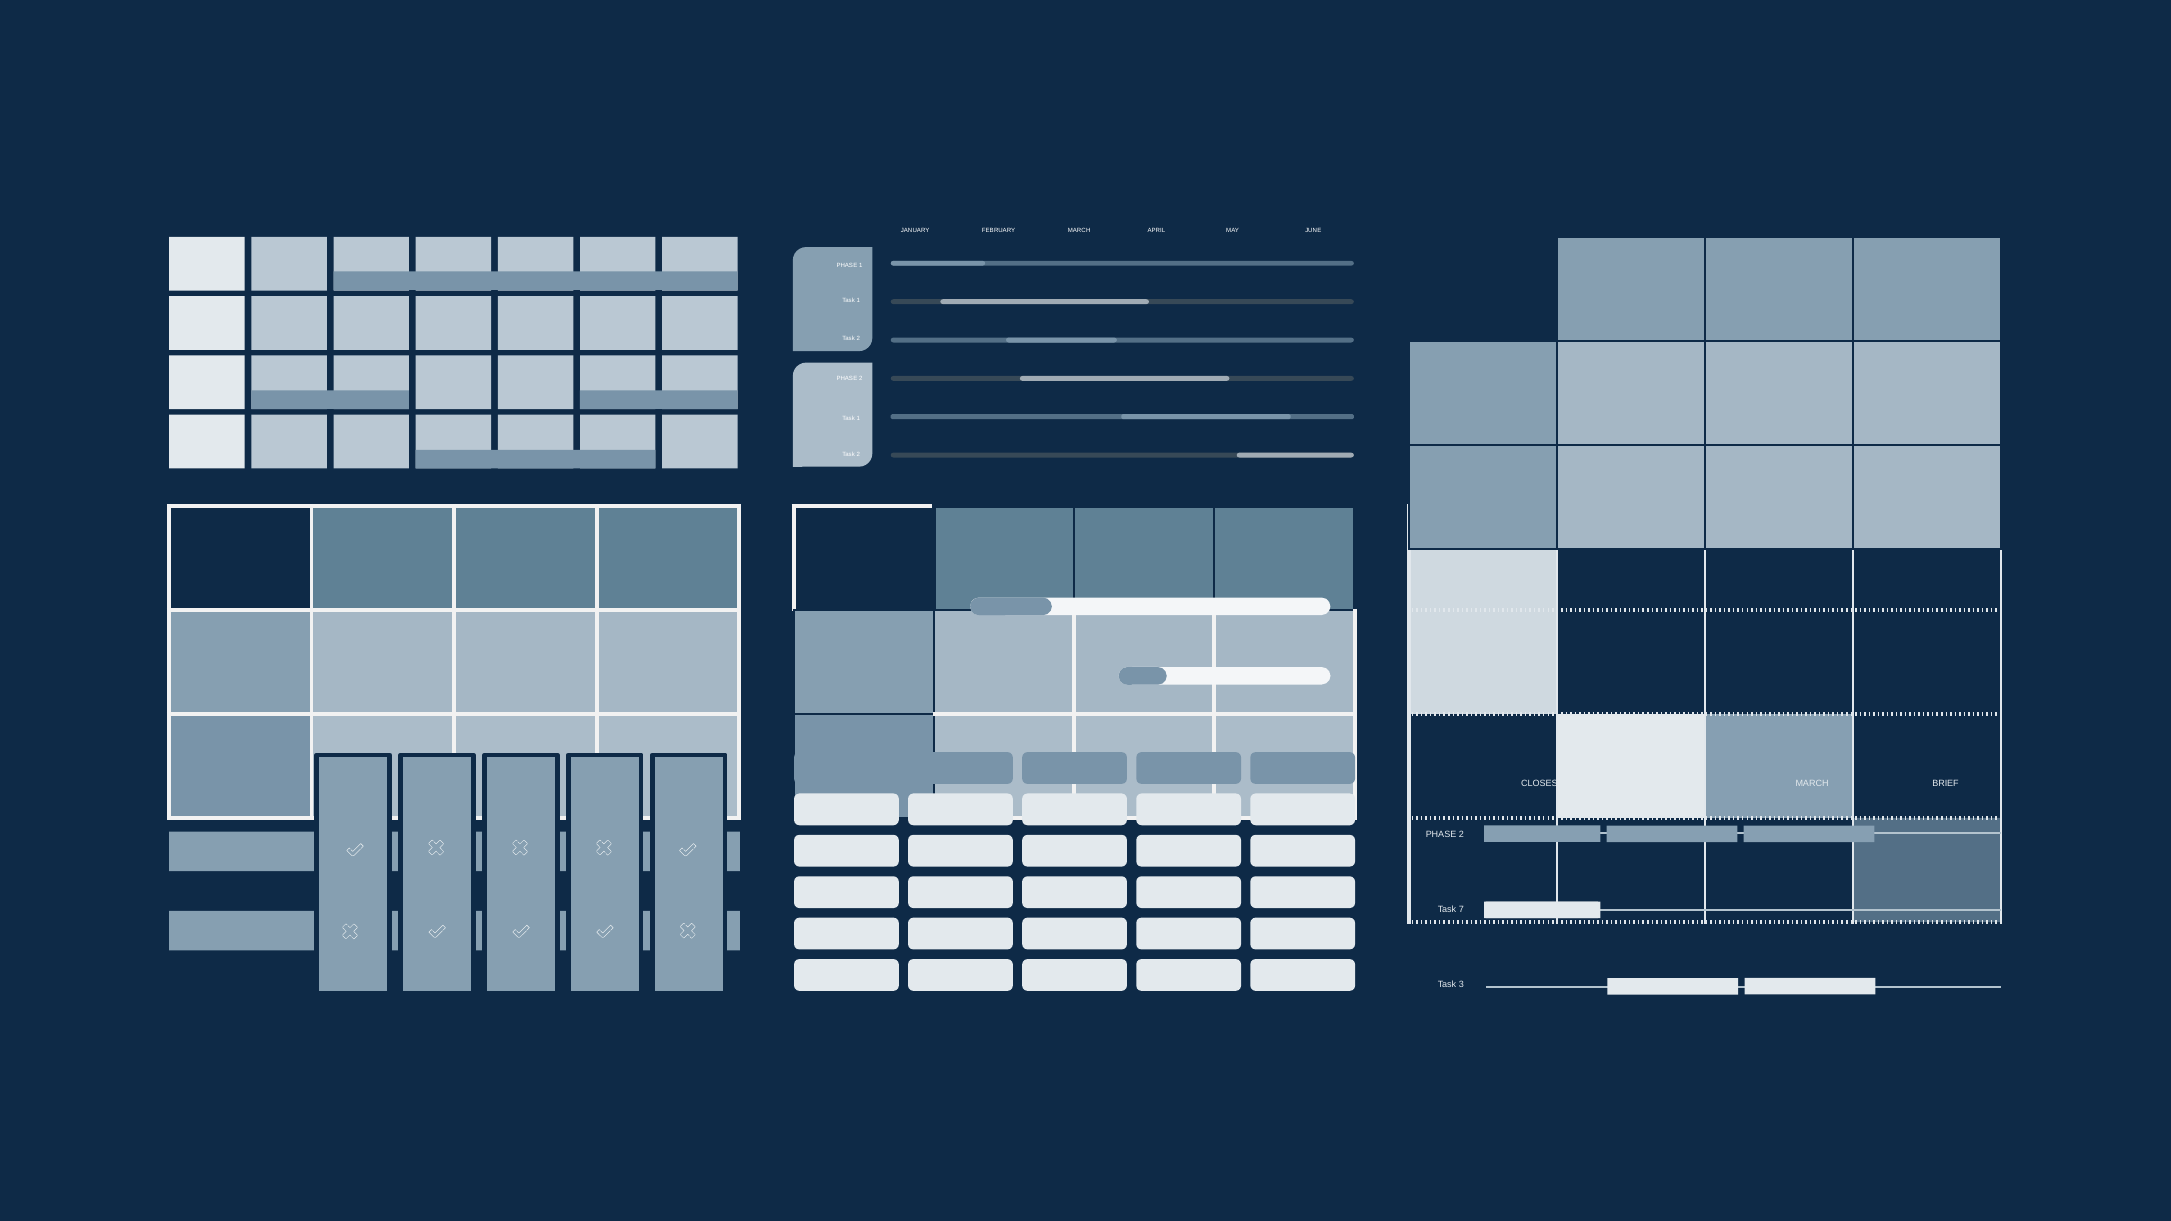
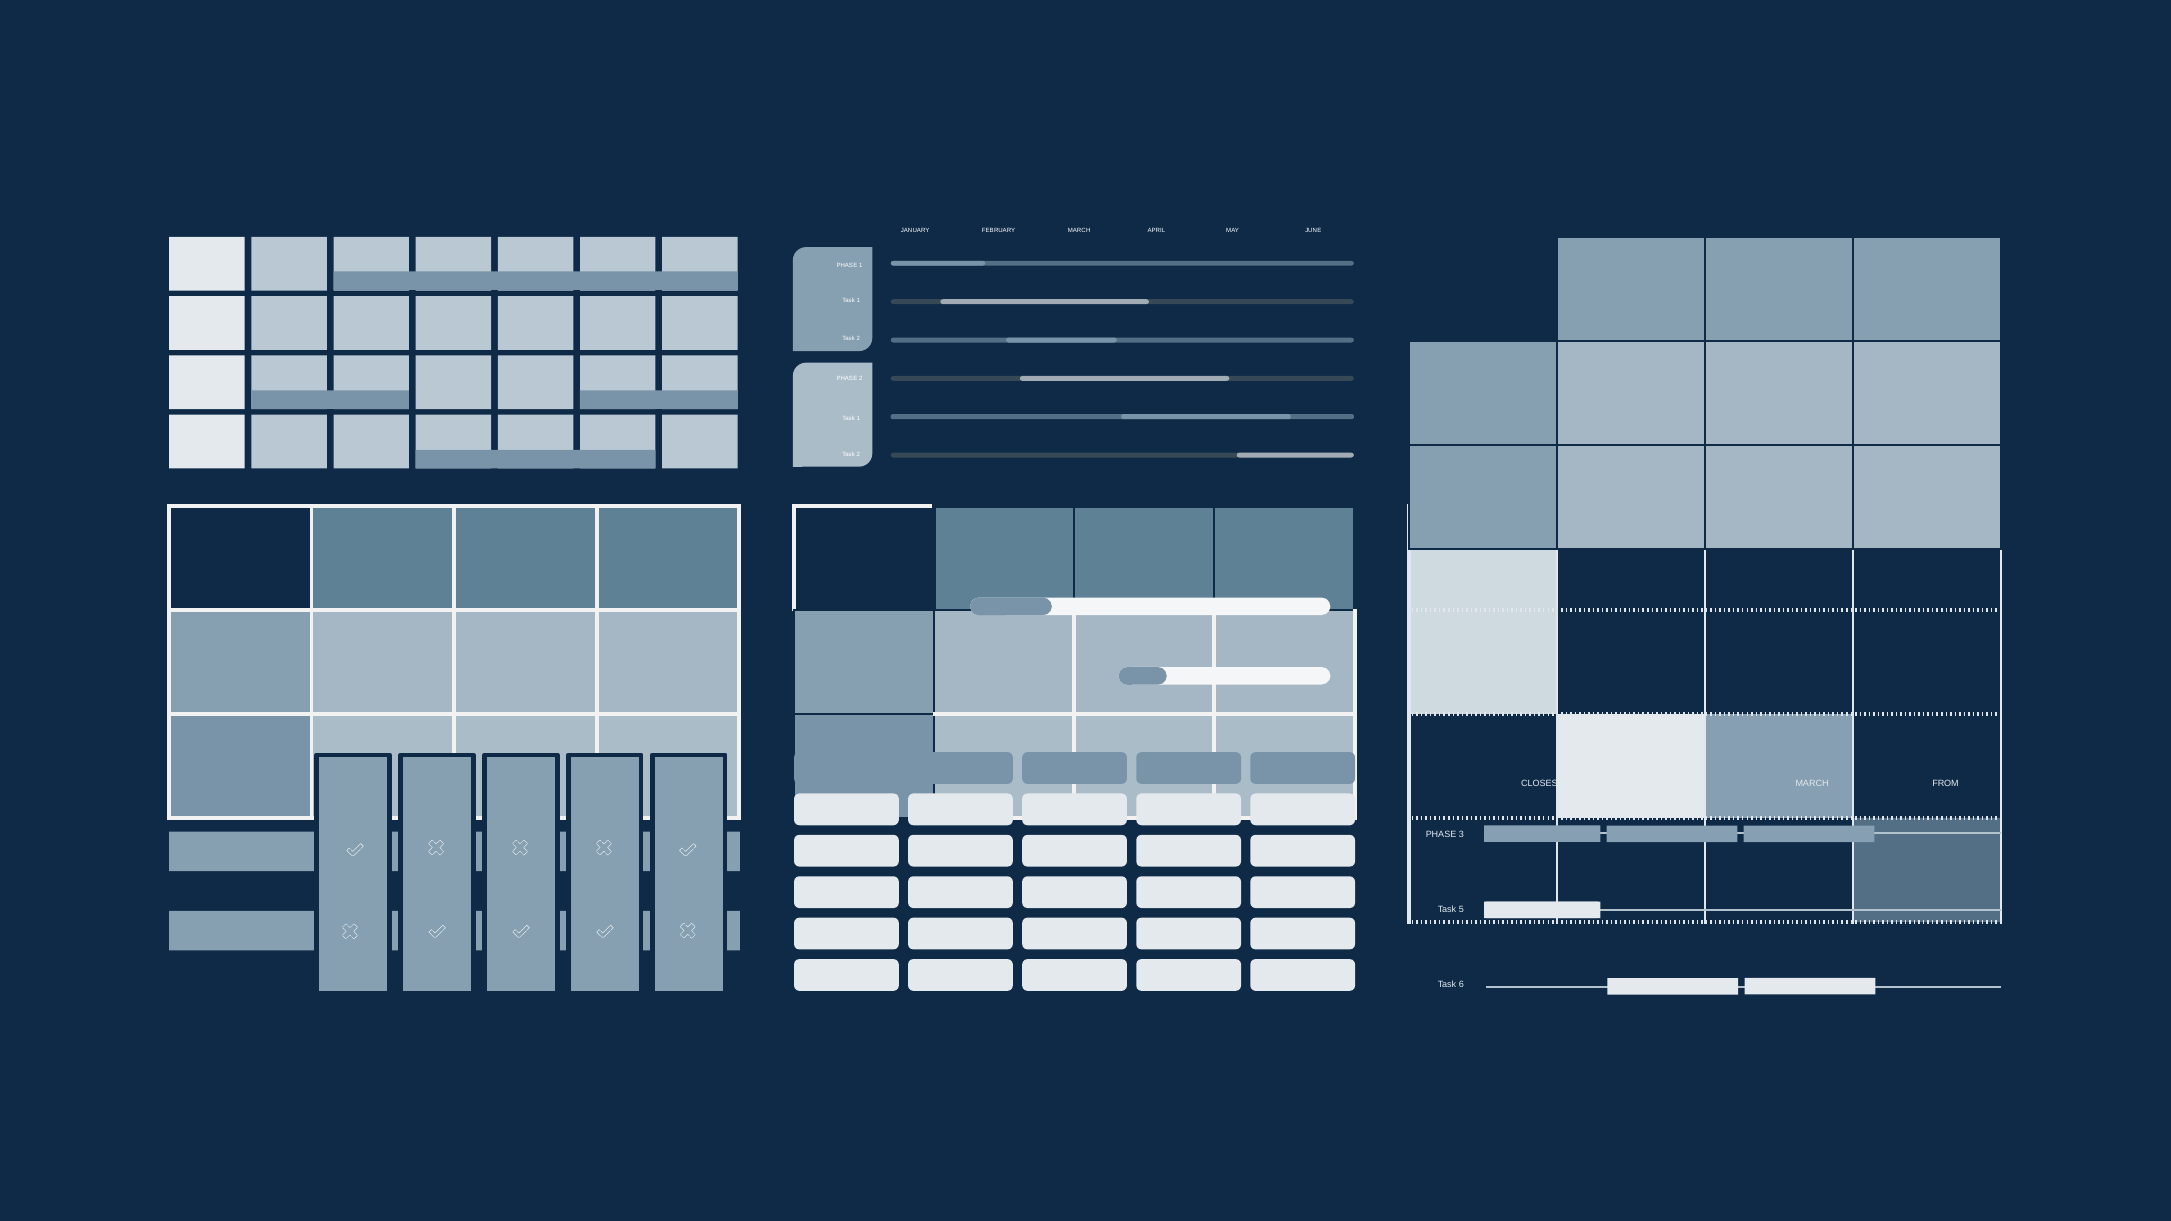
BRIEF: BRIEF -> FROM
2 at (1461, 834): 2 -> 3
7: 7 -> 5
3: 3 -> 6
